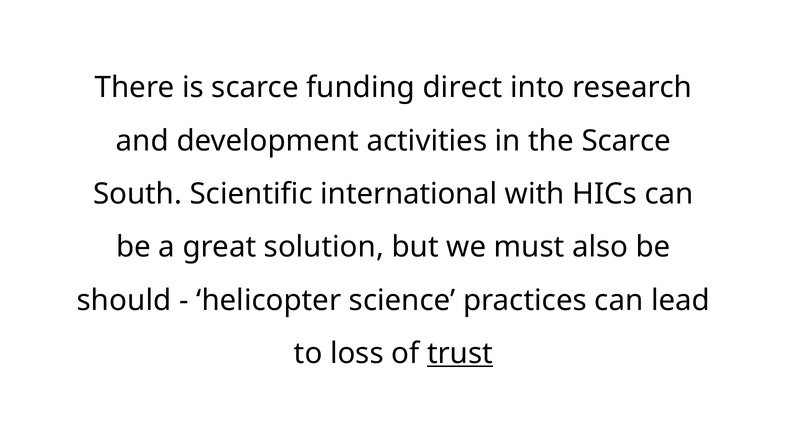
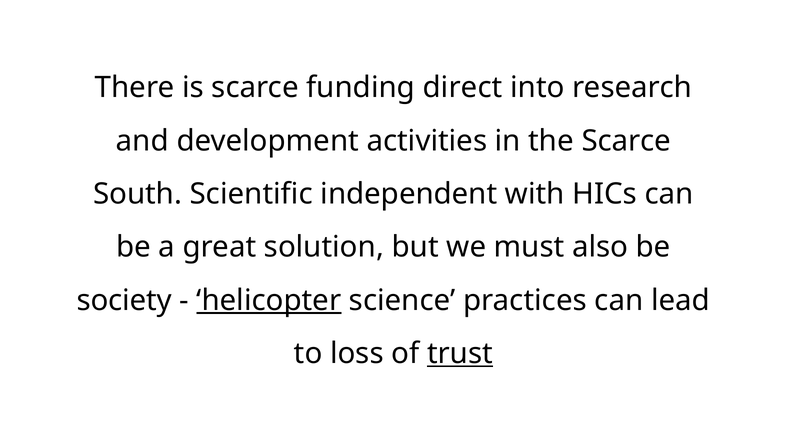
international: international -> independent
should: should -> society
helicopter underline: none -> present
